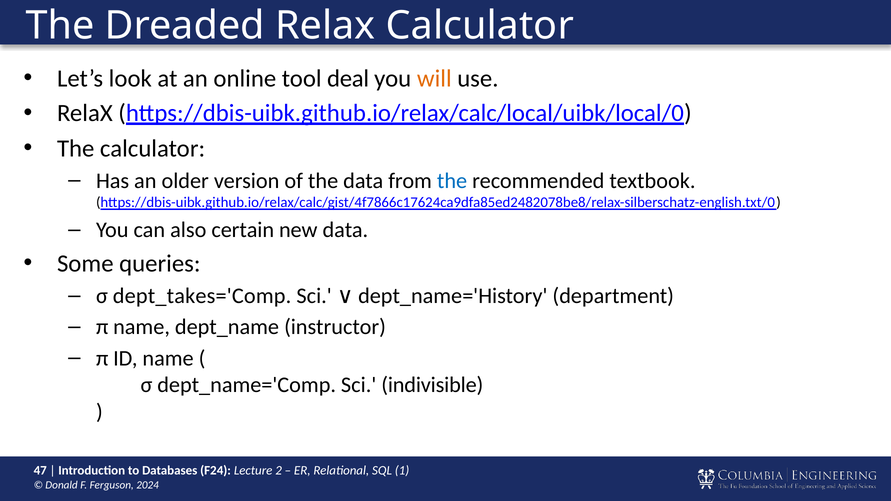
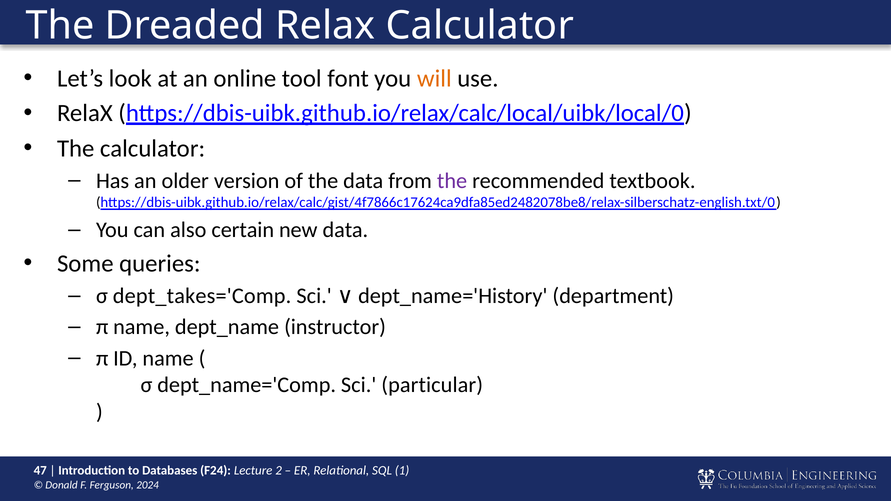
deal: deal -> font
the at (452, 181) colour: blue -> purple
indivisible: indivisible -> particular
